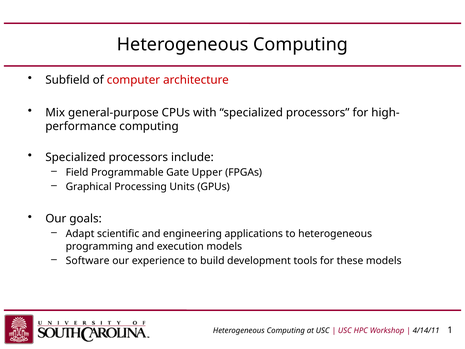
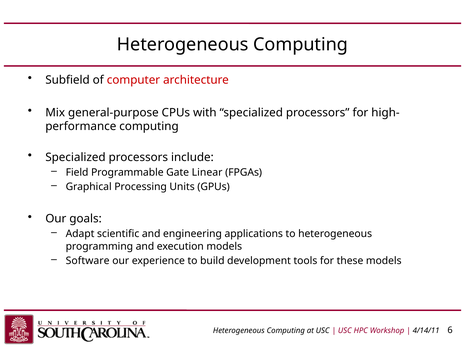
Upper: Upper -> Linear
1: 1 -> 6
